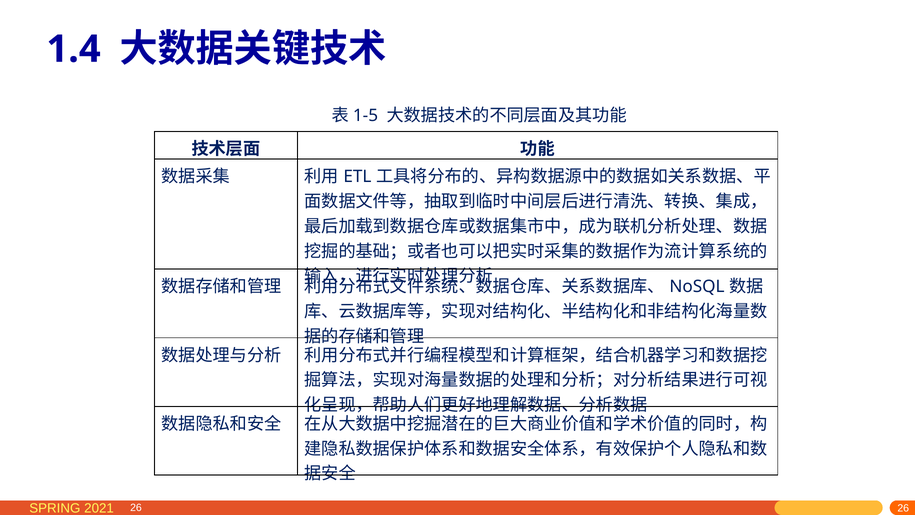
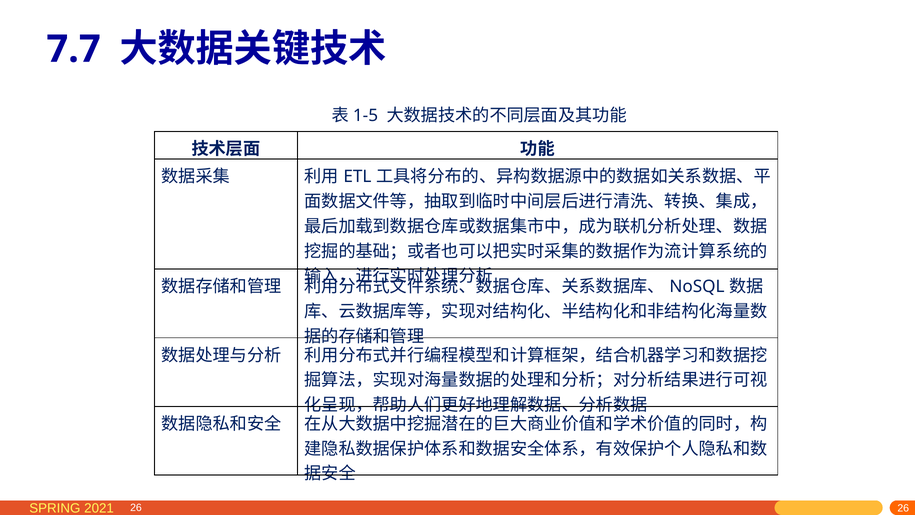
1.4: 1.4 -> 7.7
